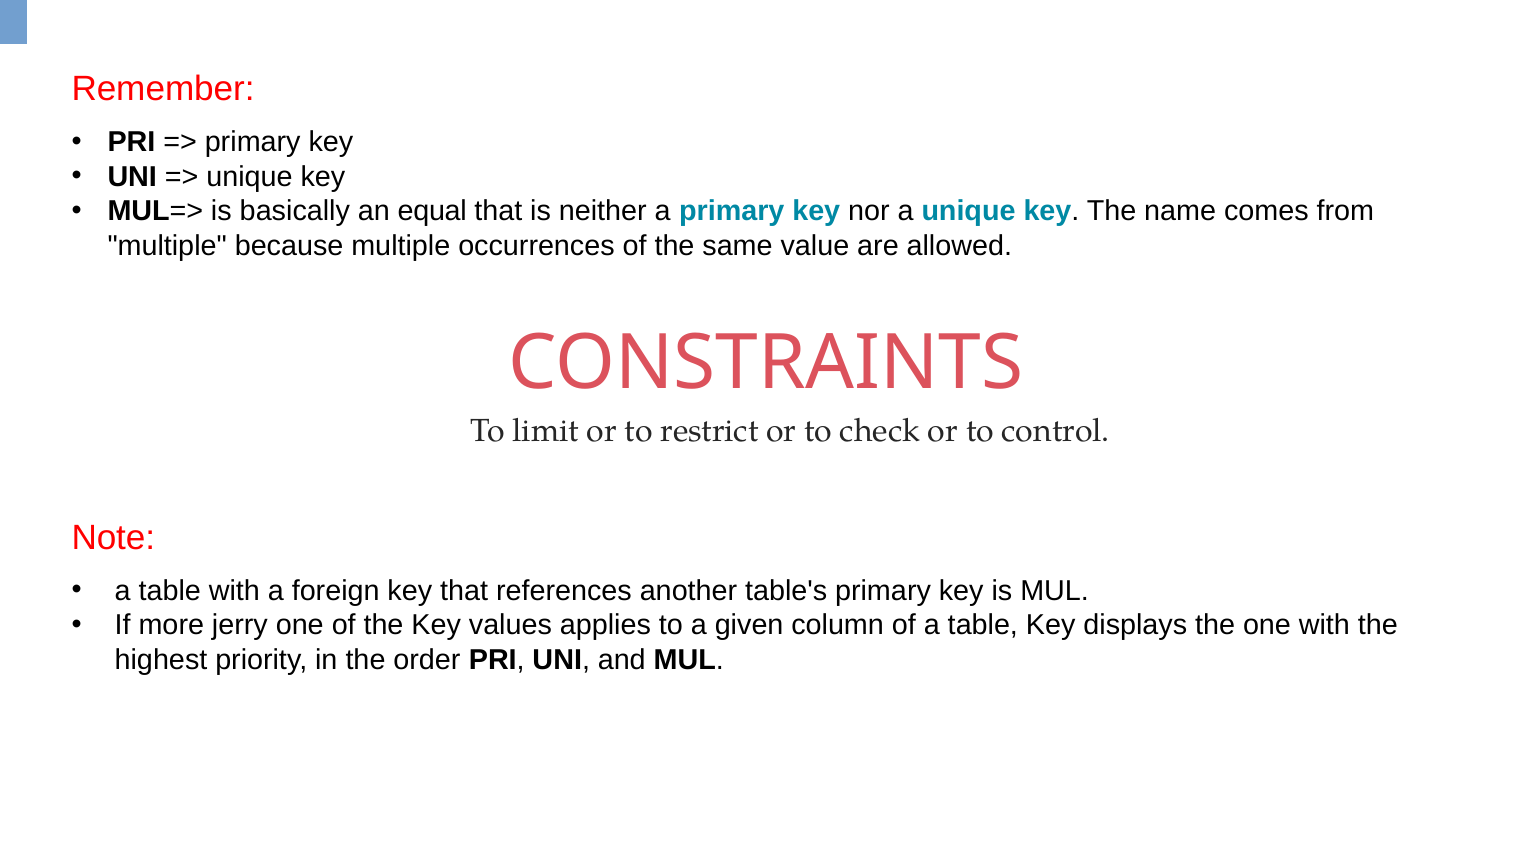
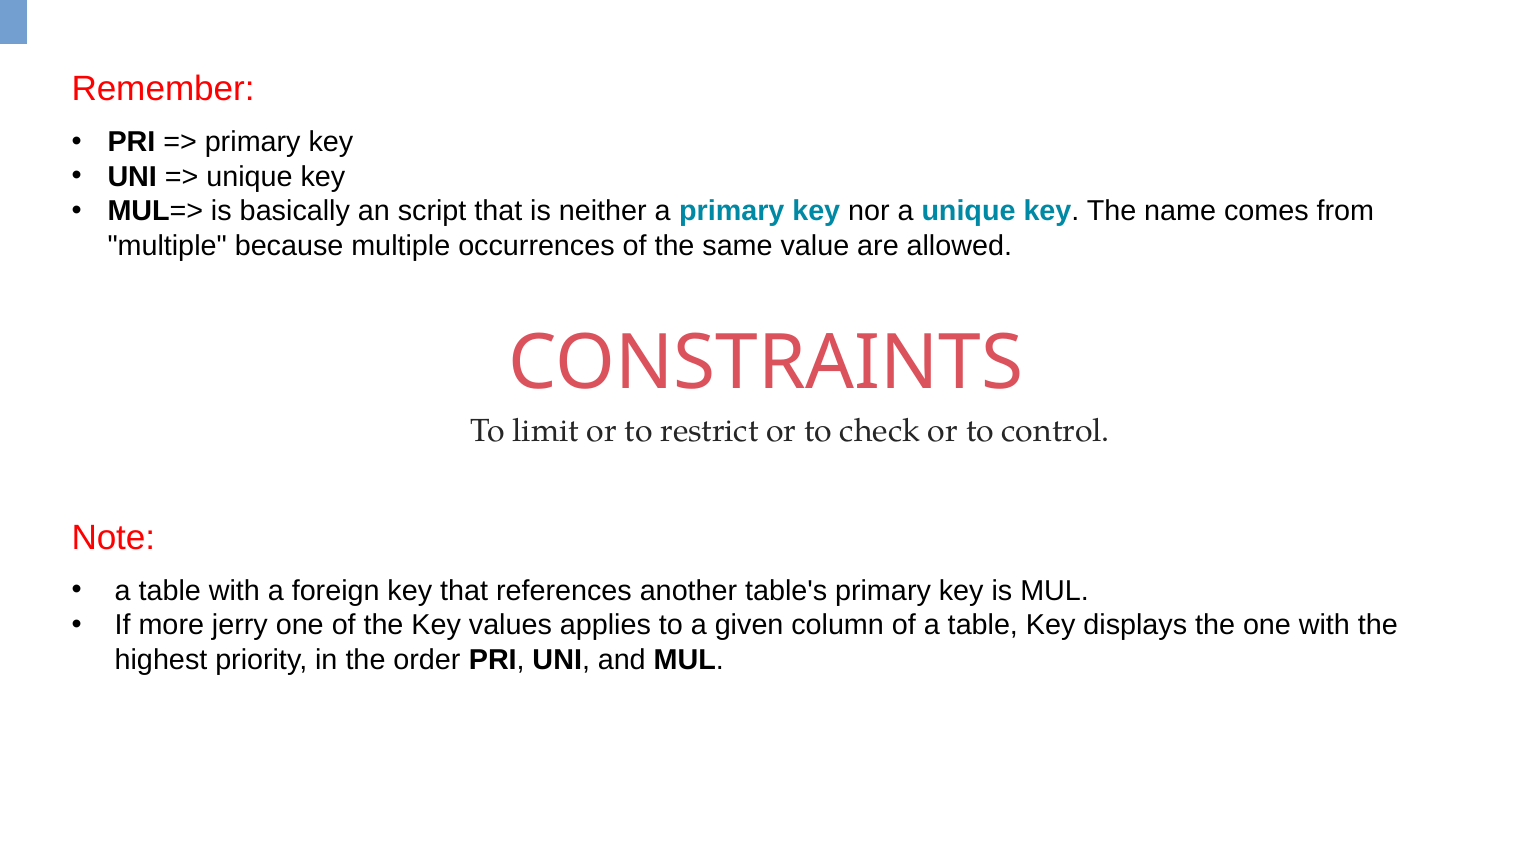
equal: equal -> script
